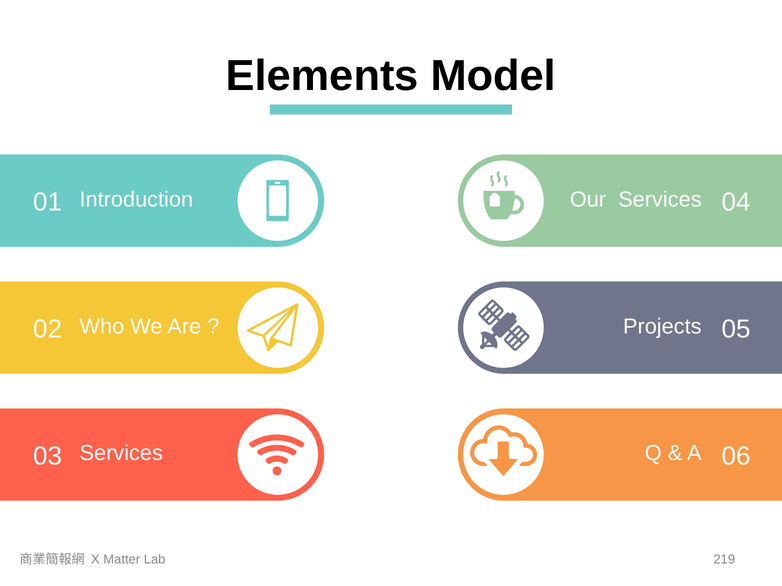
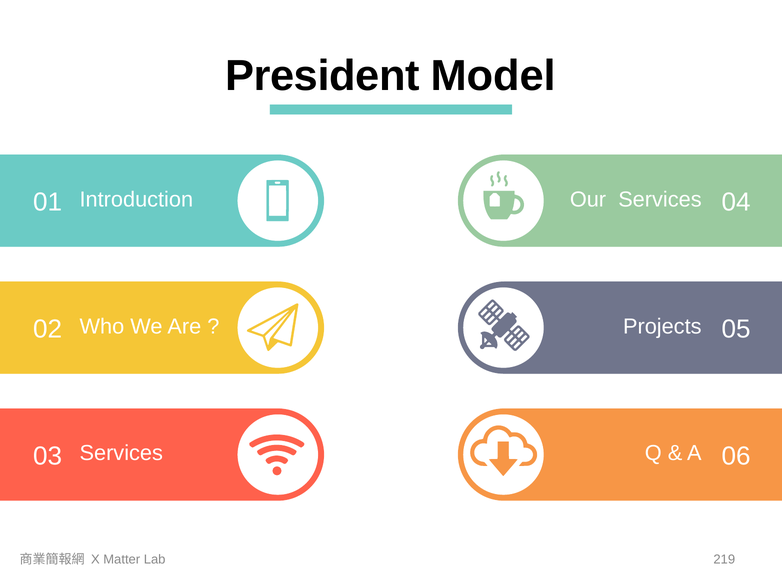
Elements: Elements -> President
